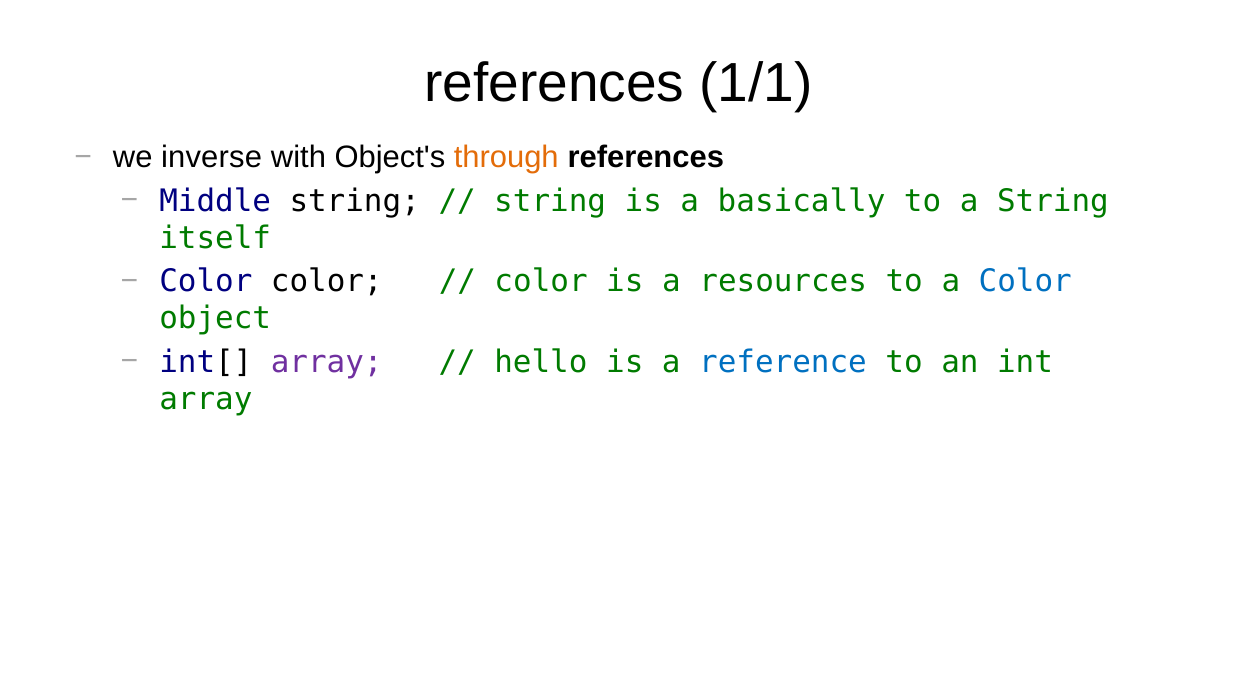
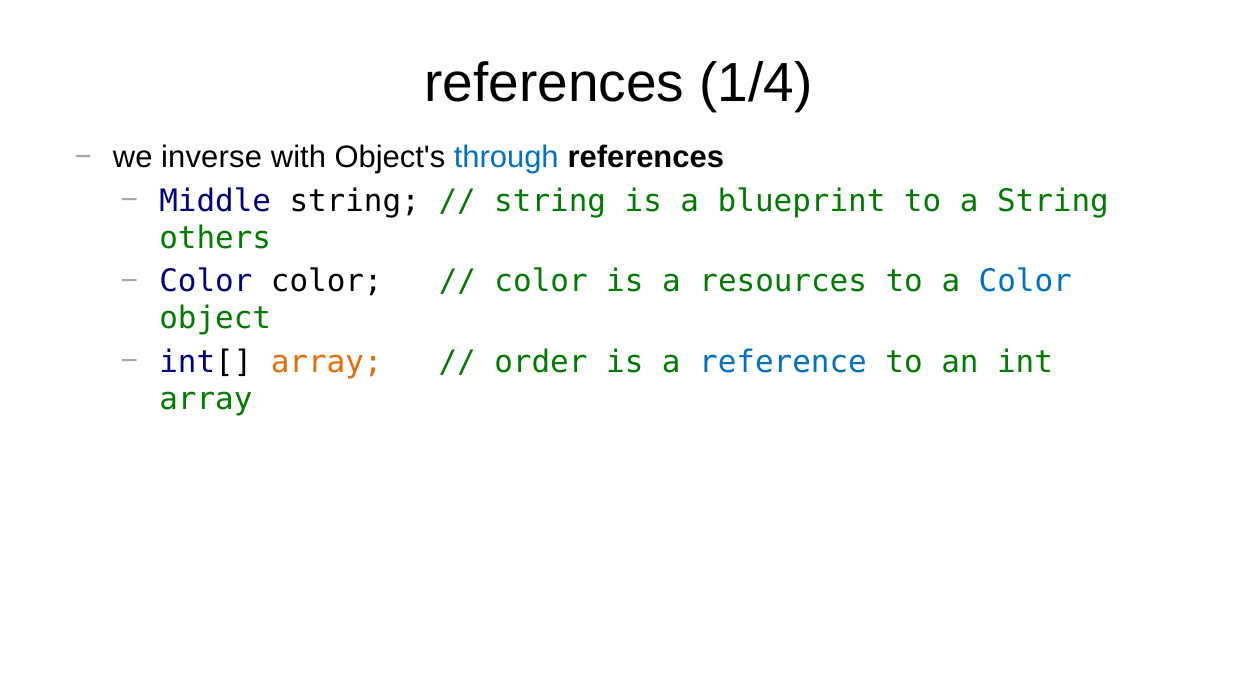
1/1: 1/1 -> 1/4
through colour: orange -> blue
basically: basically -> blueprint
itself: itself -> others
array at (327, 362) colour: purple -> orange
hello: hello -> order
